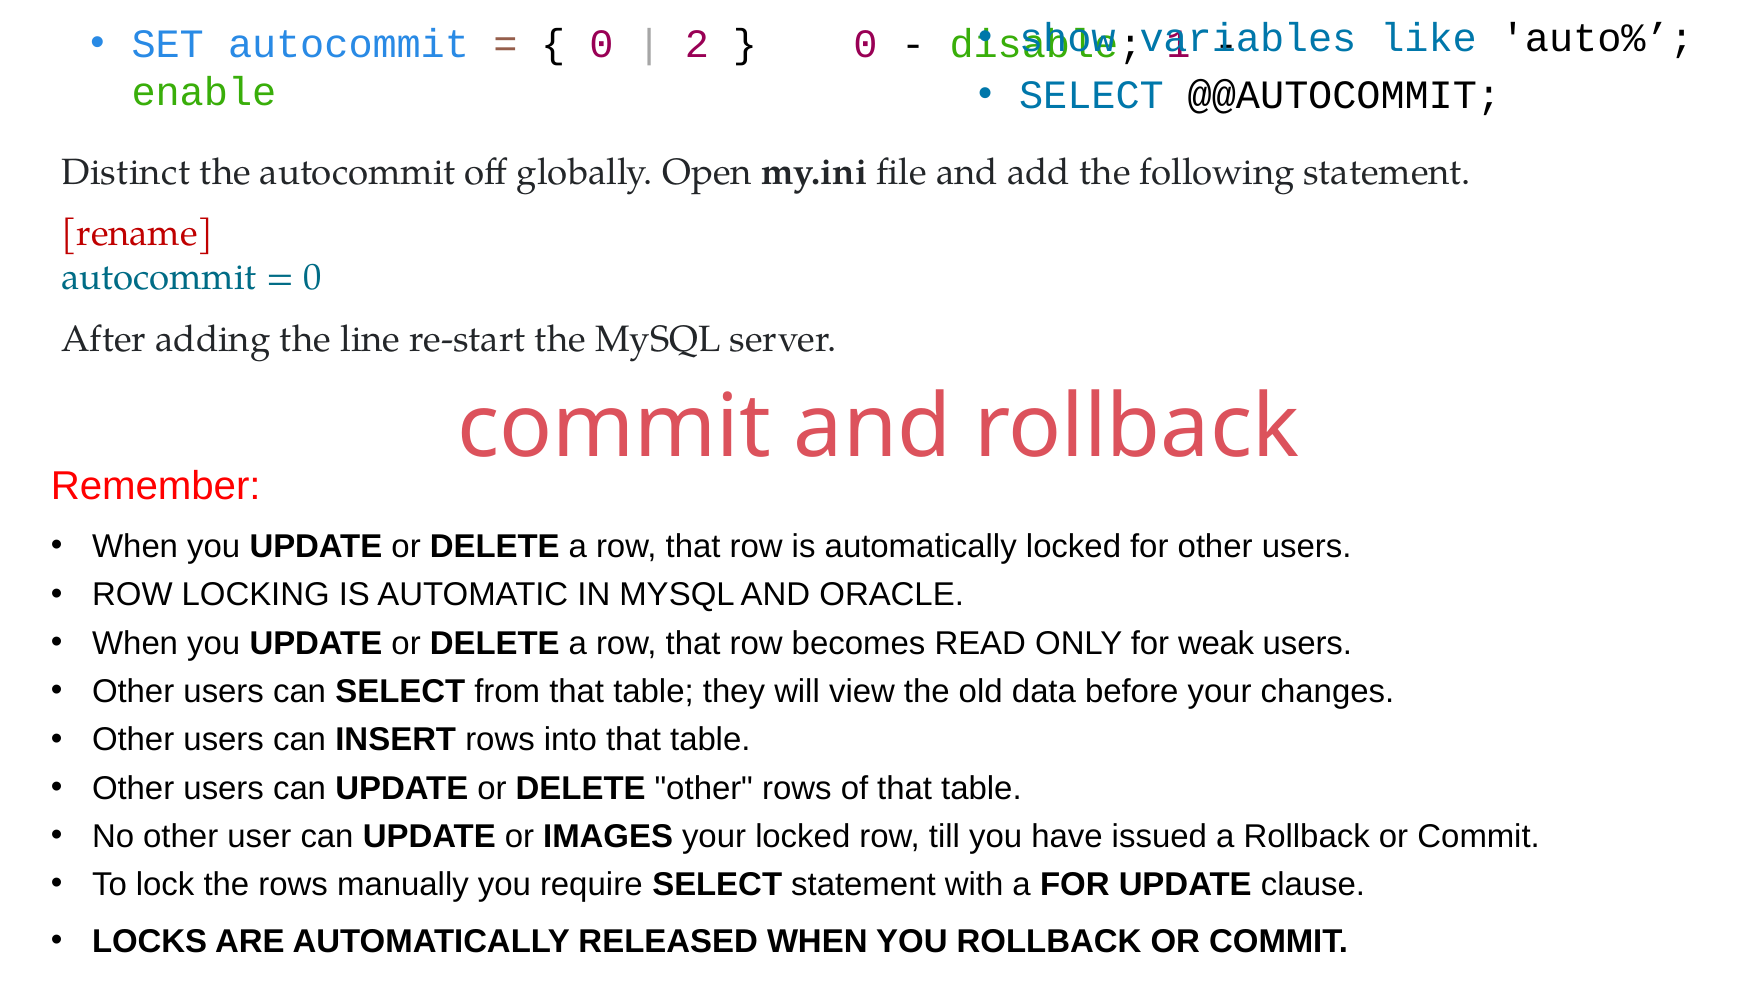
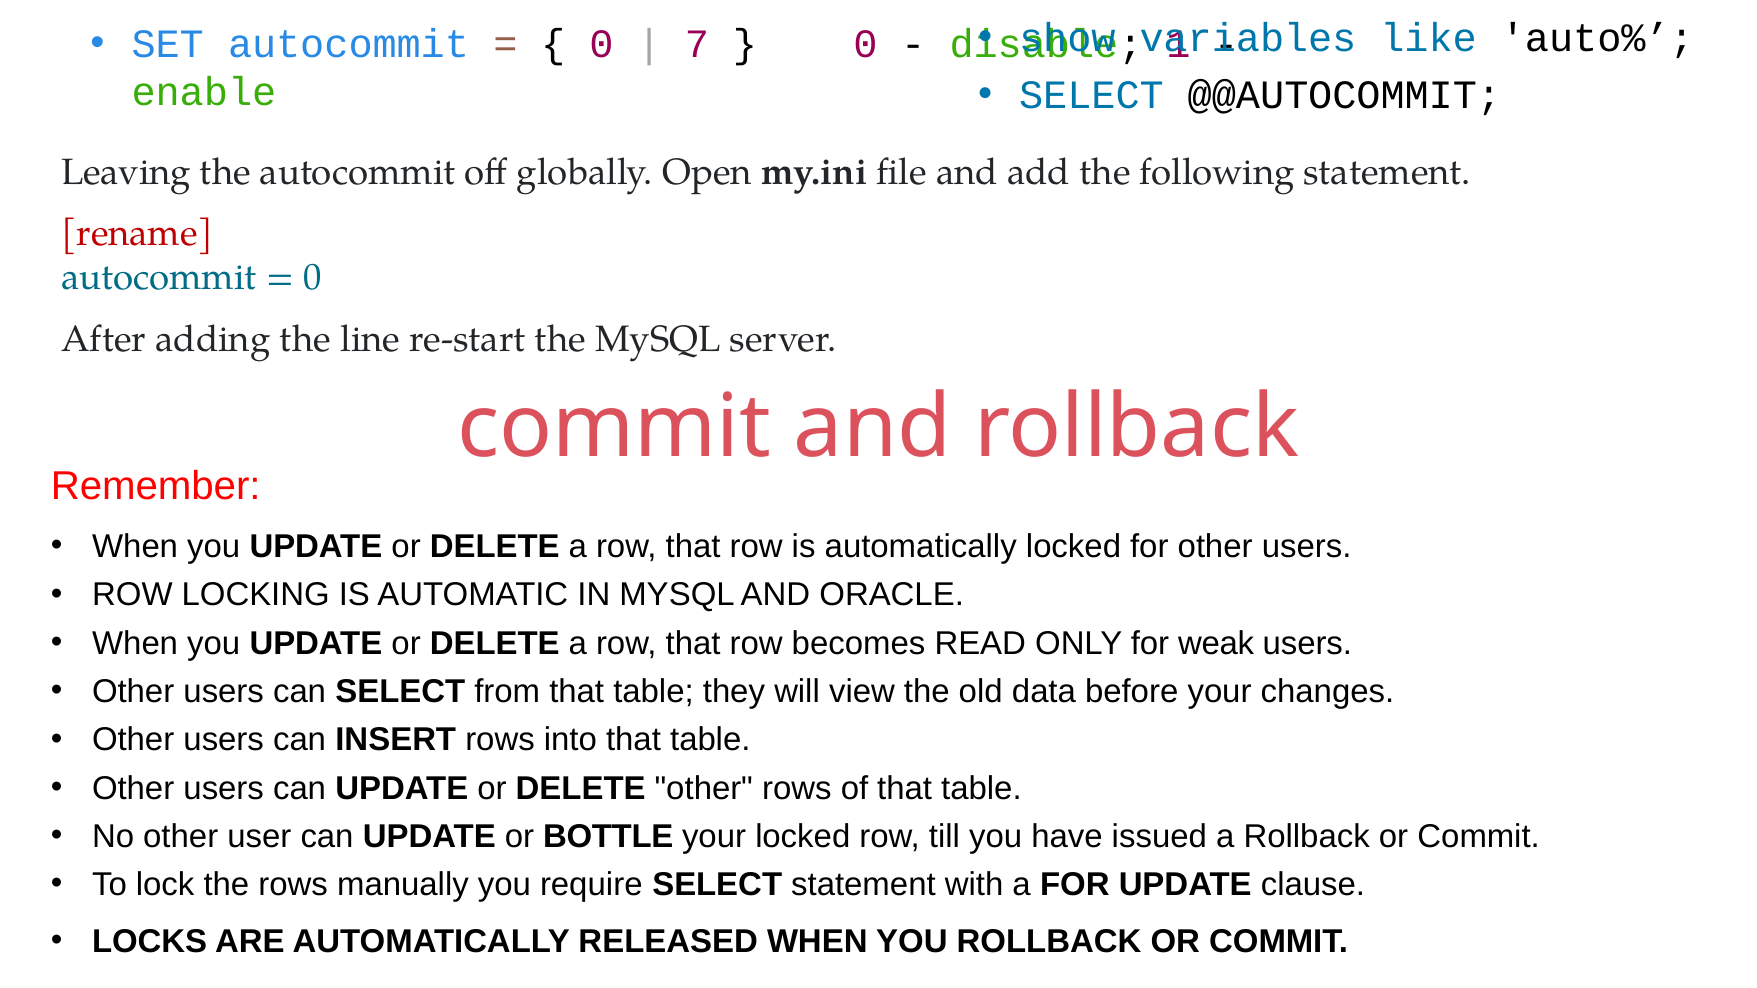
2: 2 -> 7
Distinct: Distinct -> Leaving
IMAGES: IMAGES -> BOTTLE
